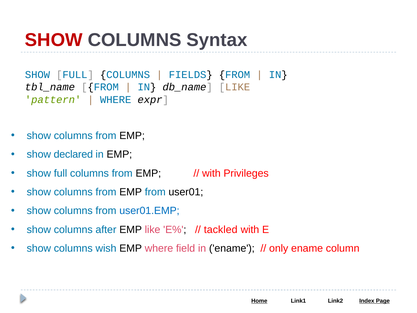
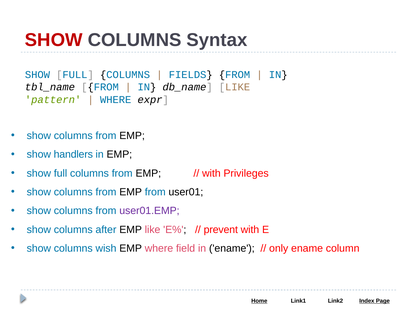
declared: declared -> handlers
user01.EMP colour: blue -> purple
tackled: tackled -> prevent
